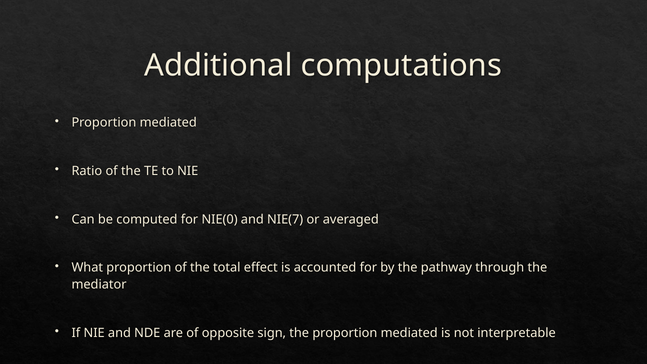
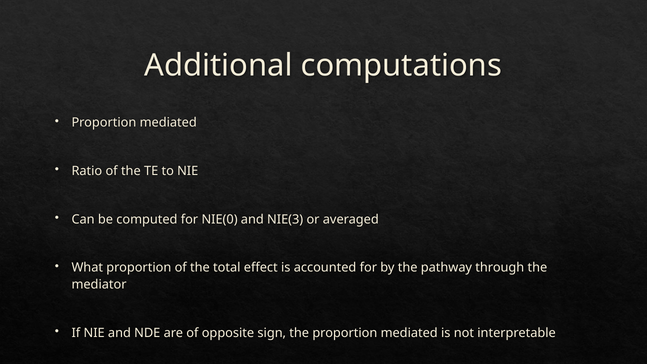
NIE(7: NIE(7 -> NIE(3
